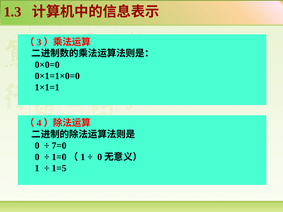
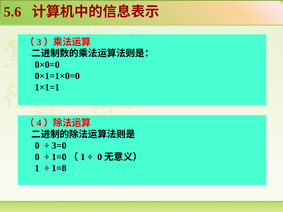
1.3: 1.3 -> 5.6
7=0: 7=0 -> 3=0
1=5: 1=5 -> 1=8
